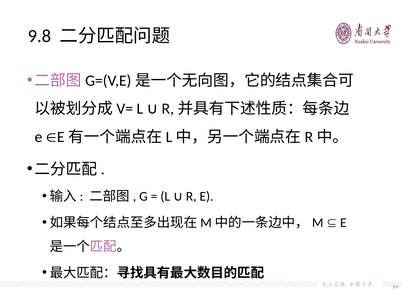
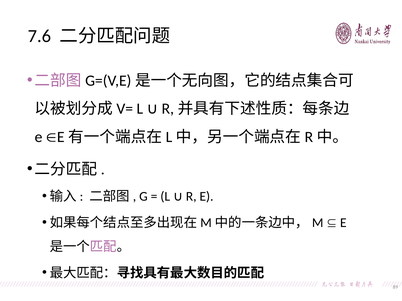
9.8: 9.8 -> 7.6
